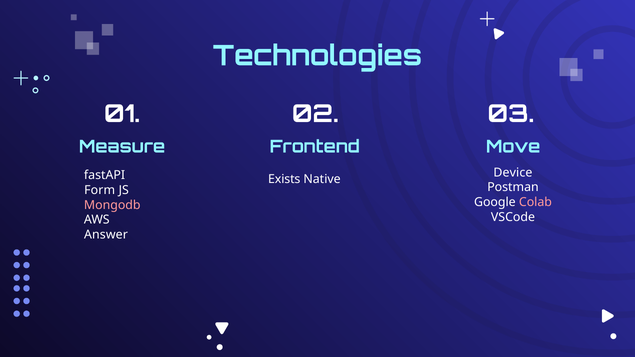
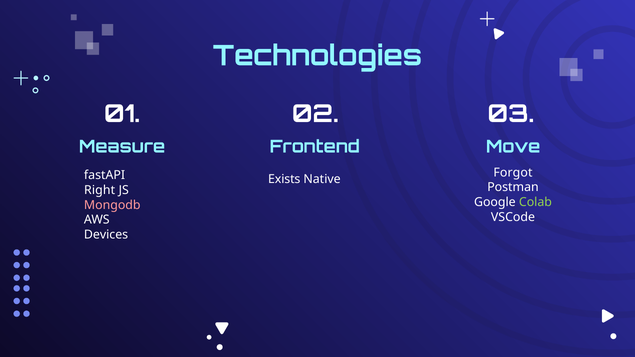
Device: Device -> Forgot
Form: Form -> Right
Colab colour: pink -> light green
Answer: Answer -> Devices
